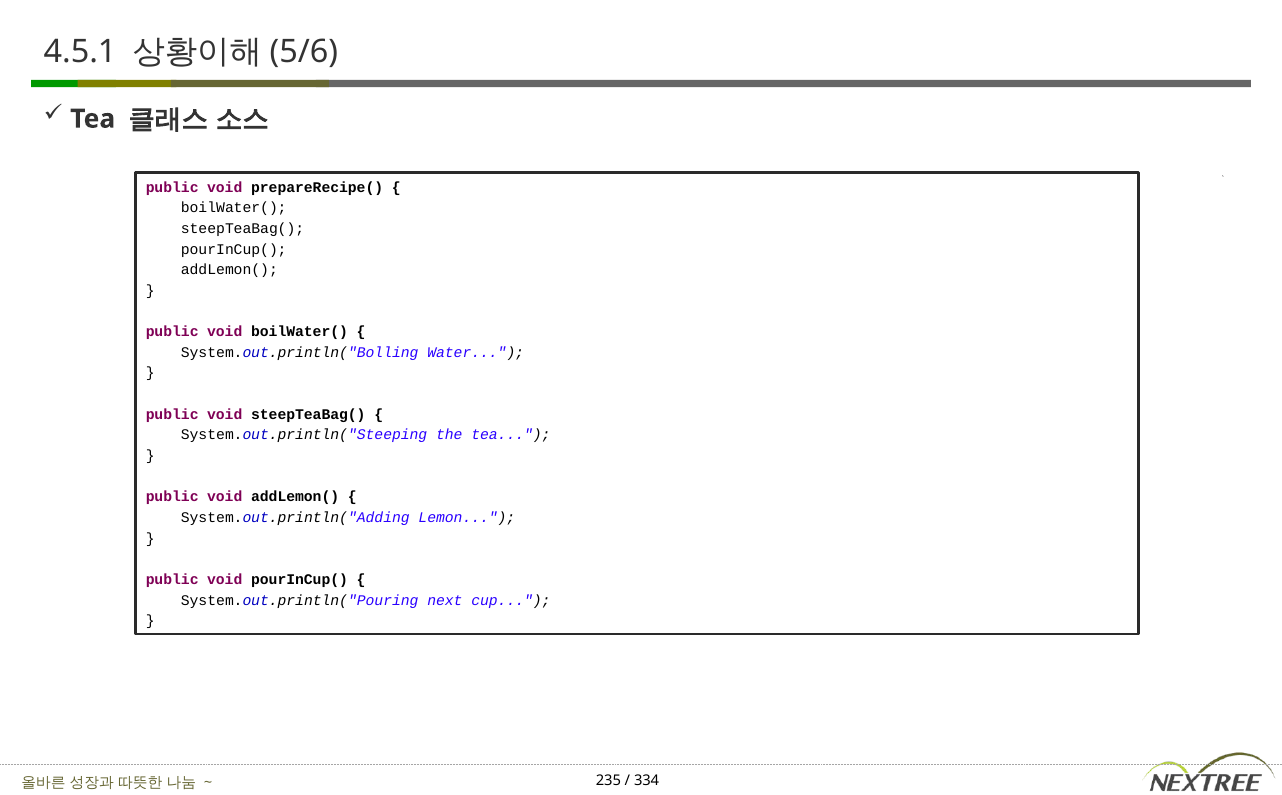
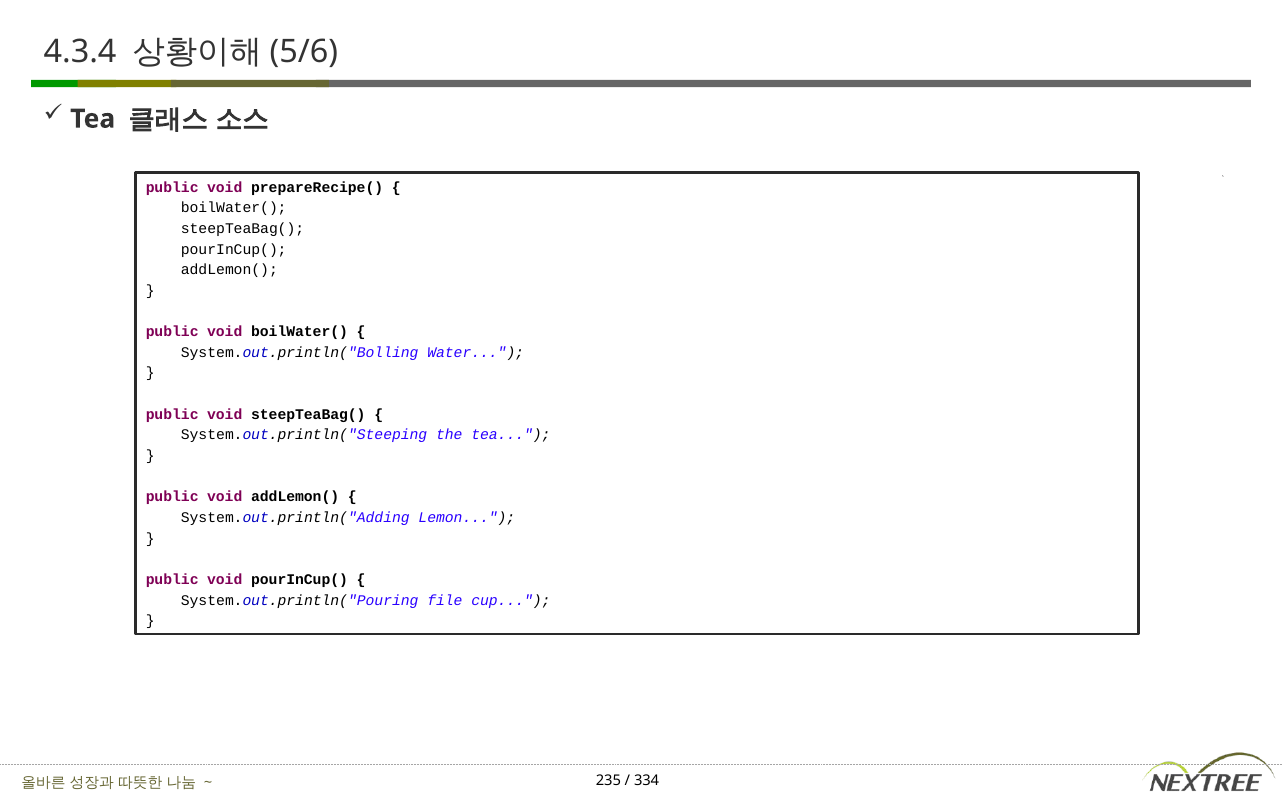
4.5.1: 4.5.1 -> 4.3.4
next: next -> file
